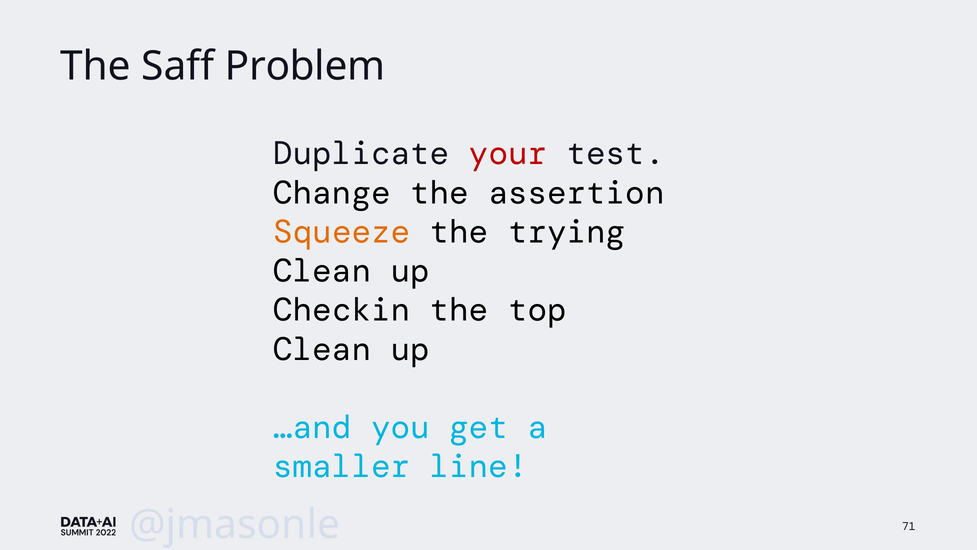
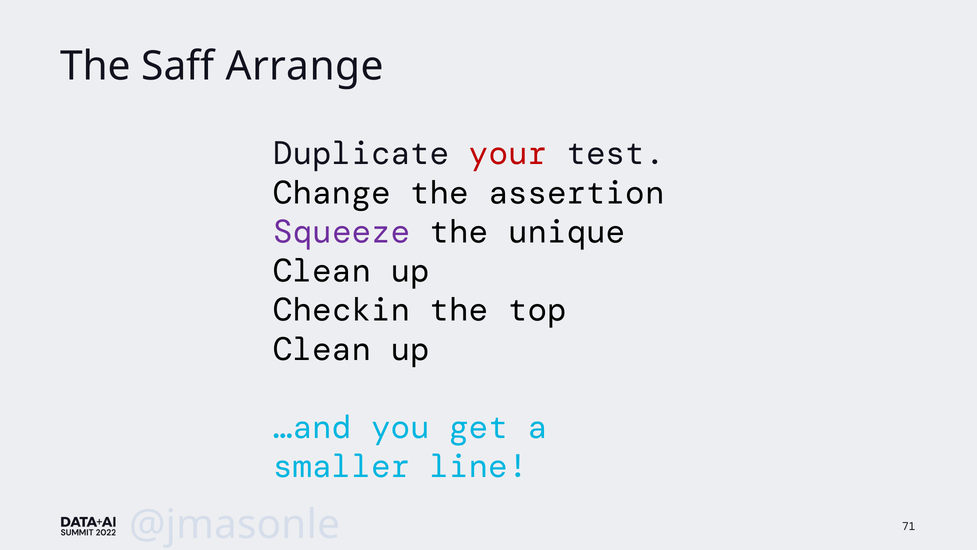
Problem: Problem -> Arrange
Squeeze colour: orange -> purple
trying: trying -> unique
